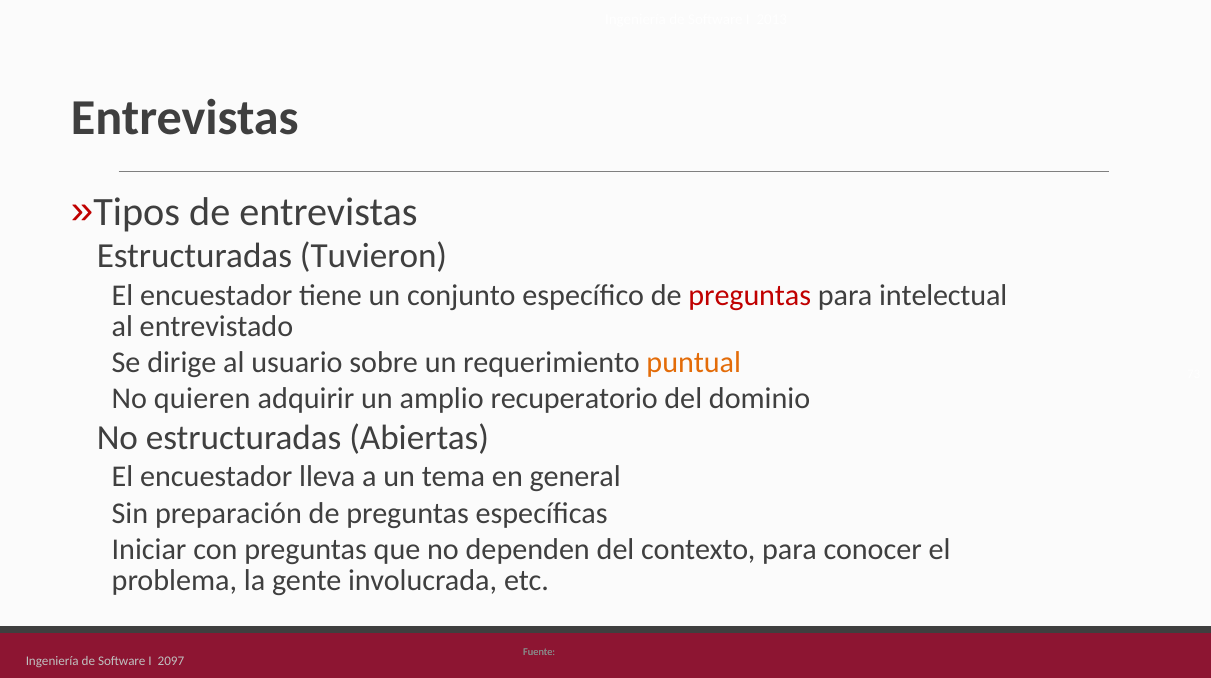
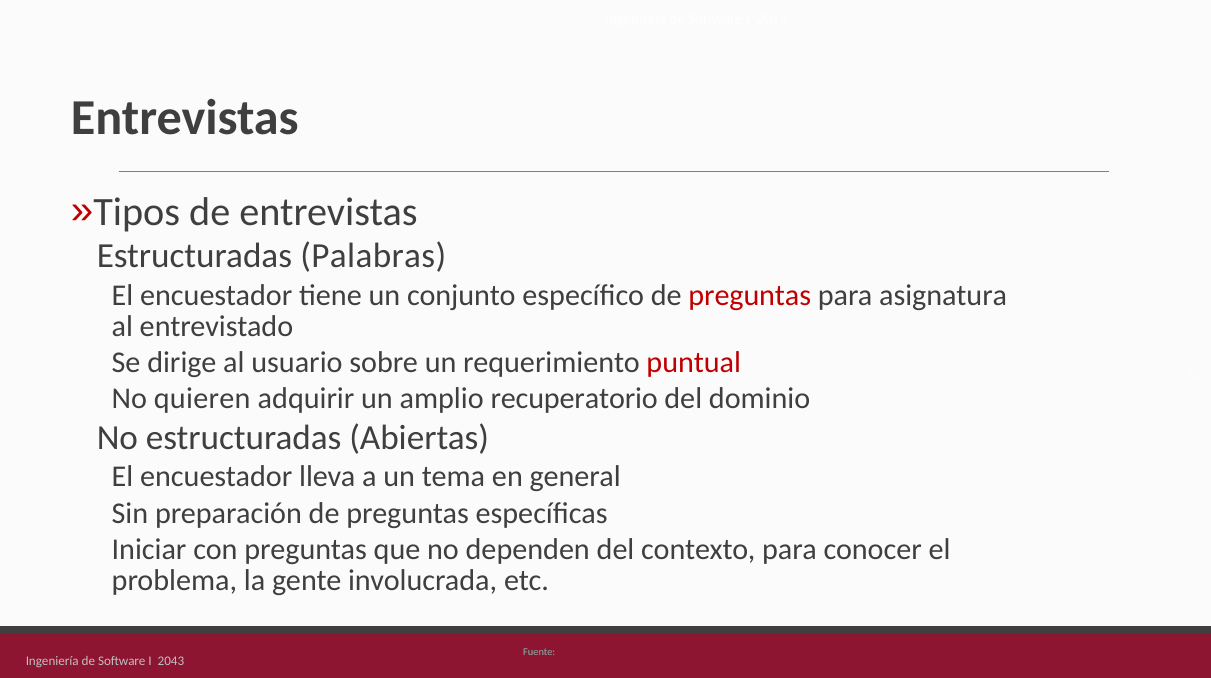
Tuvieron: Tuvieron -> Palabras
intelectual: intelectual -> asignatura
puntual colour: orange -> red
2097: 2097 -> 2043
